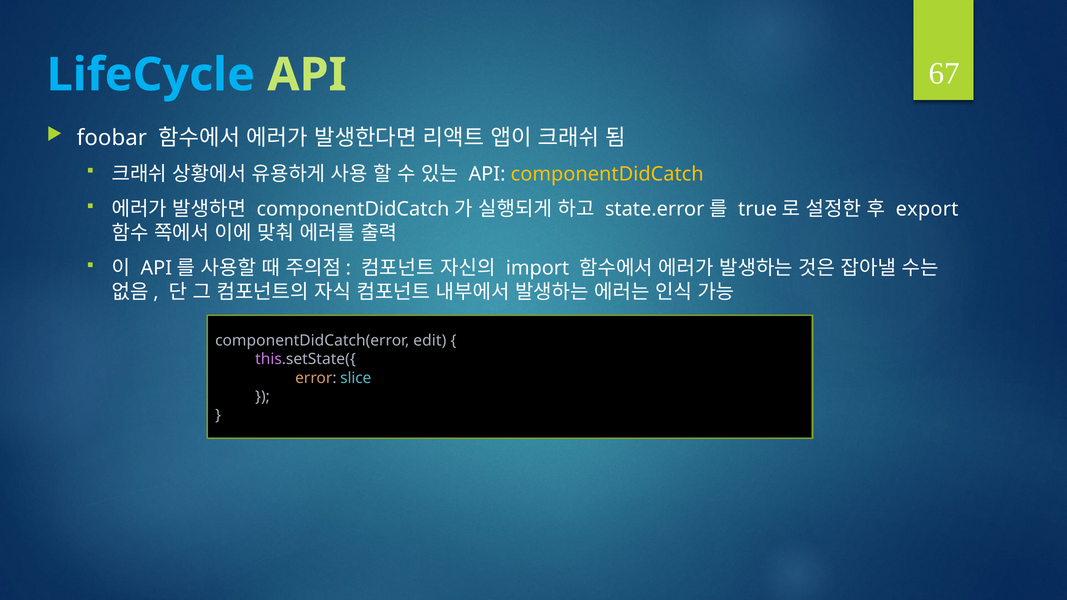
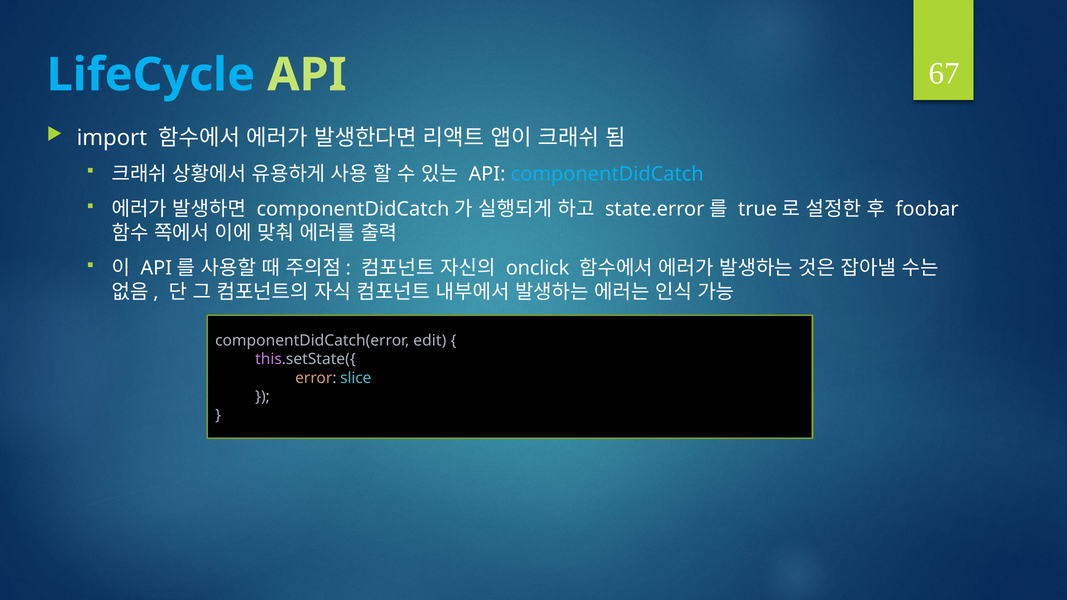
foobar: foobar -> import
componentDidCatch colour: yellow -> light blue
export: export -> foobar
import: import -> onclick
